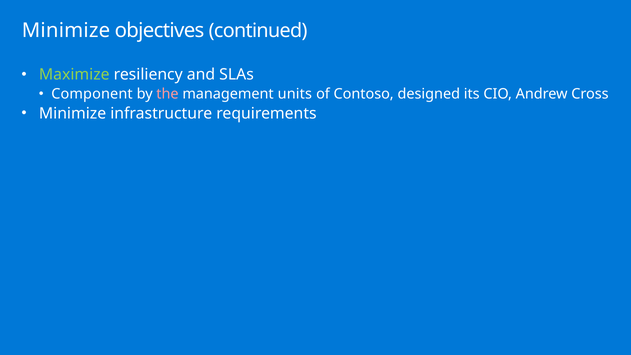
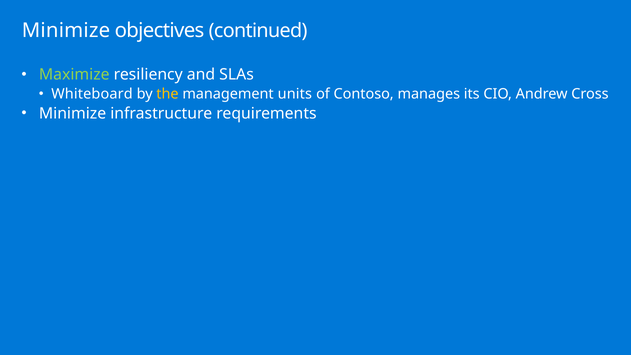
Component: Component -> Whiteboard
the colour: pink -> yellow
designed: designed -> manages
